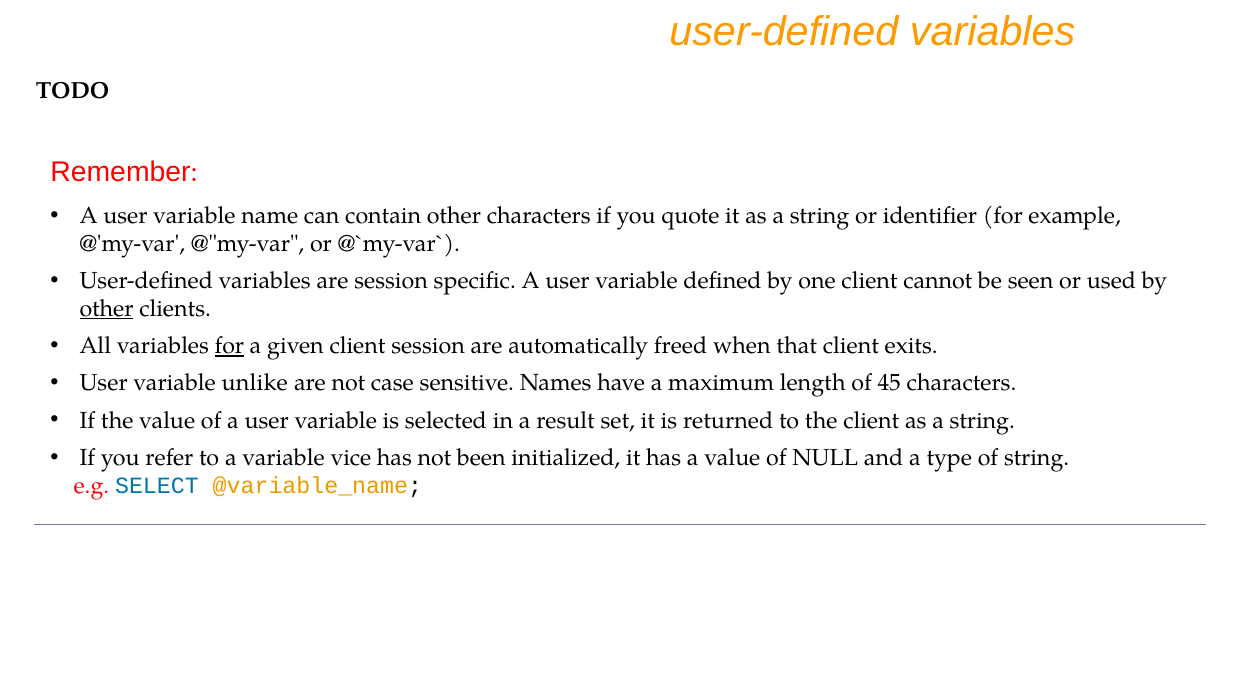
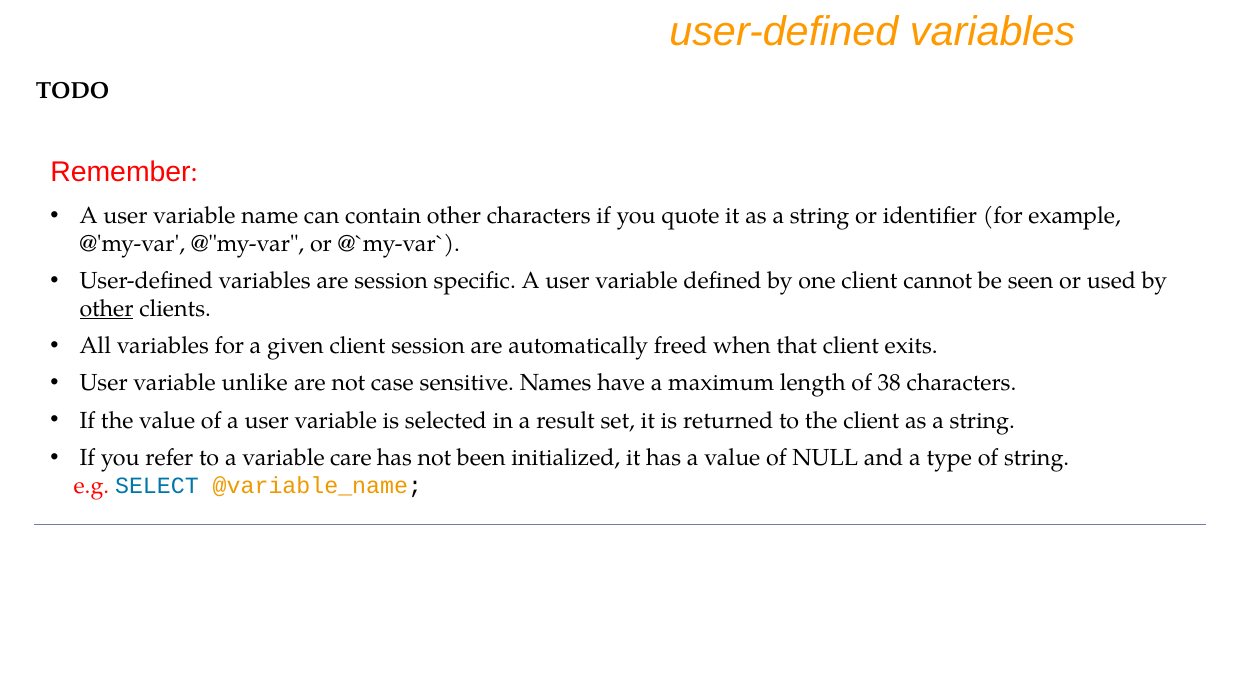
for at (229, 346) underline: present -> none
45: 45 -> 38
vice: vice -> care
